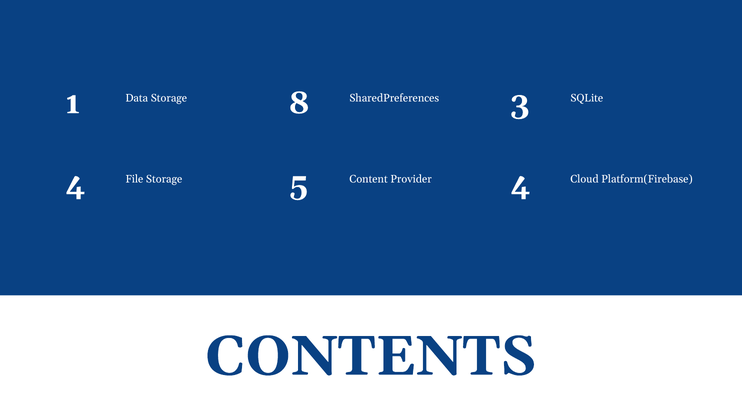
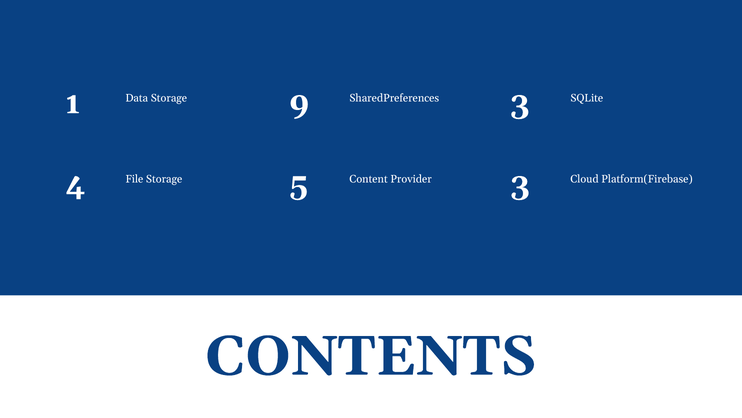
8: 8 -> 9
Provider 4: 4 -> 3
